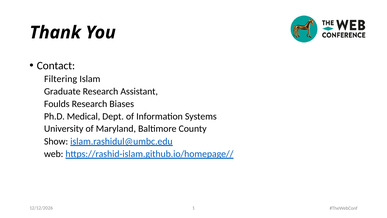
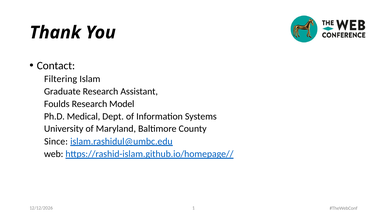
Biases: Biases -> Model
Show: Show -> Since
